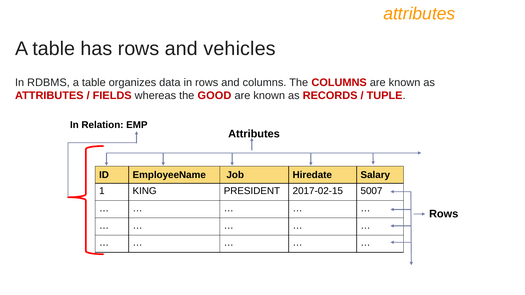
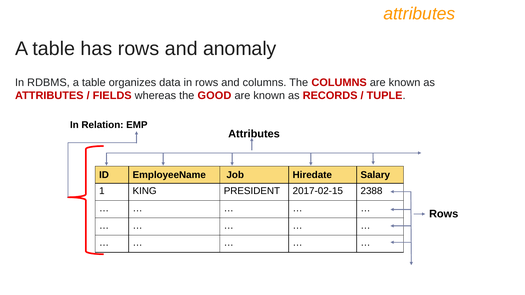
vehicles: vehicles -> anomaly
5007: 5007 -> 2388
